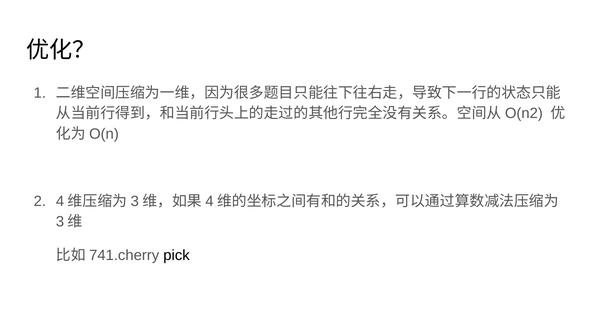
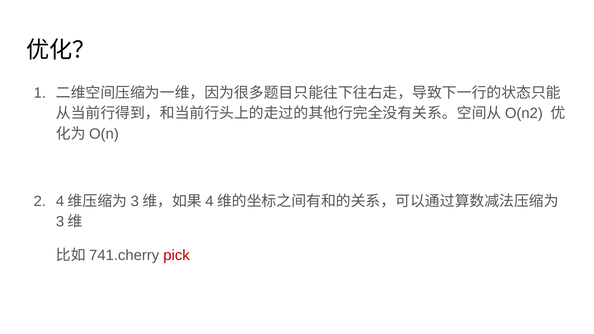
pick colour: black -> red
